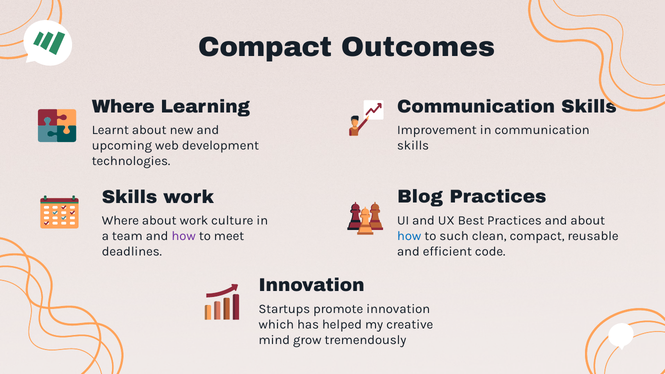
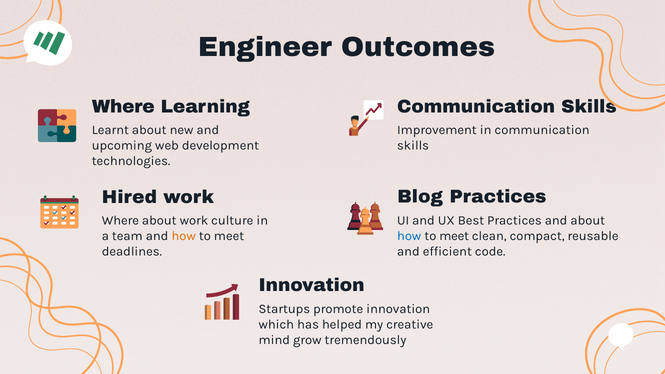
Compact at (265, 47): Compact -> Engineer
Skills at (129, 197): Skills -> Hired
such at (454, 236): such -> meet
how at (184, 236) colour: purple -> orange
